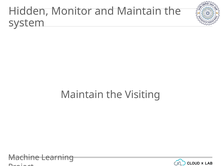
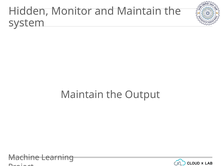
Visiting: Visiting -> Output
